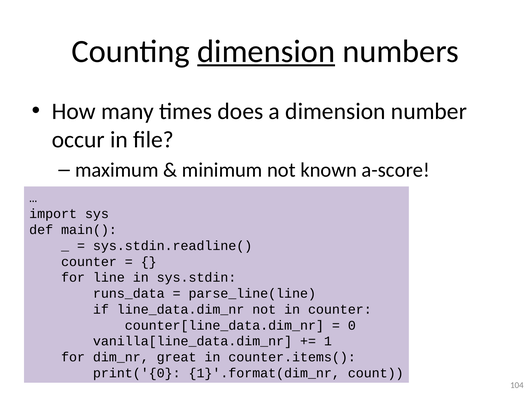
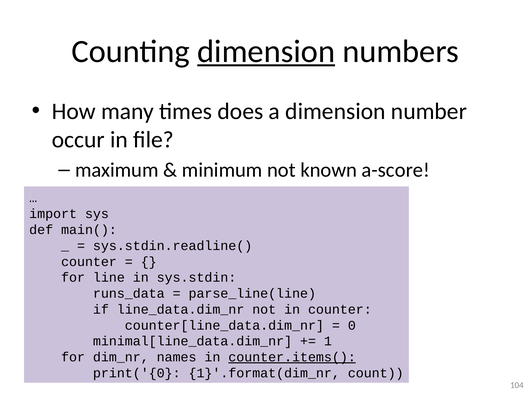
vanilla[line_data.dim_nr: vanilla[line_data.dim_nr -> minimal[line_data.dim_nr
great: great -> names
counter.items( underline: none -> present
